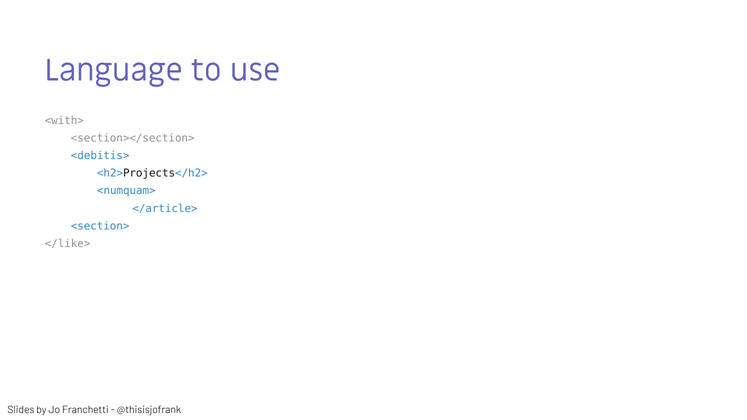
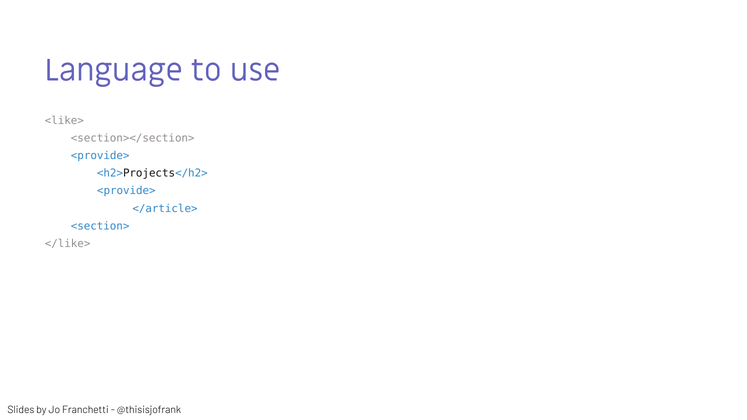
<with>: <with> -> <like>
<debitis> at (100, 156): <debitis> -> <provide>
<numquam> at (126, 191): <numquam> -> <provide>
